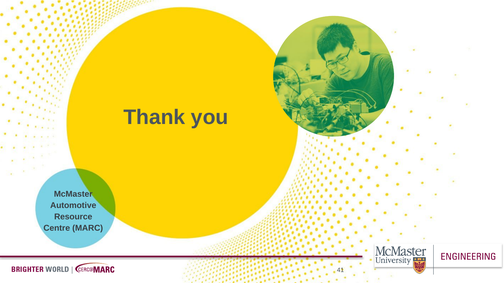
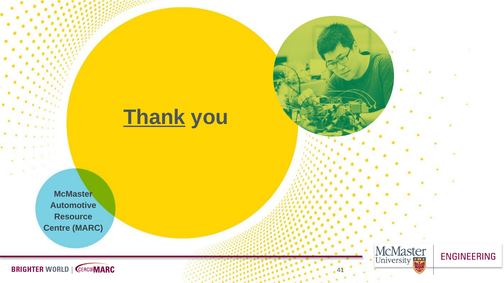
Thank underline: none -> present
